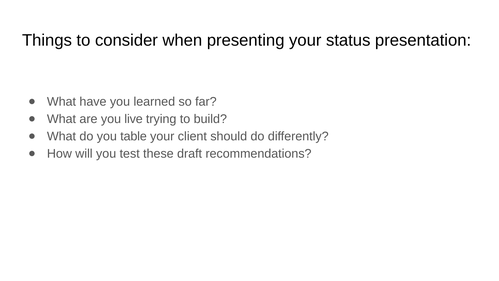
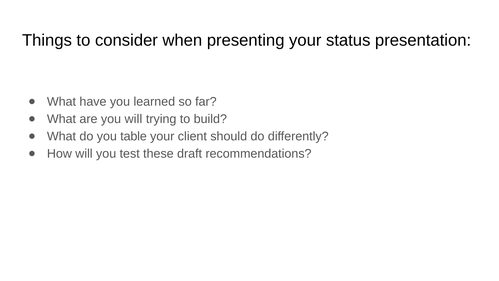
you live: live -> will
